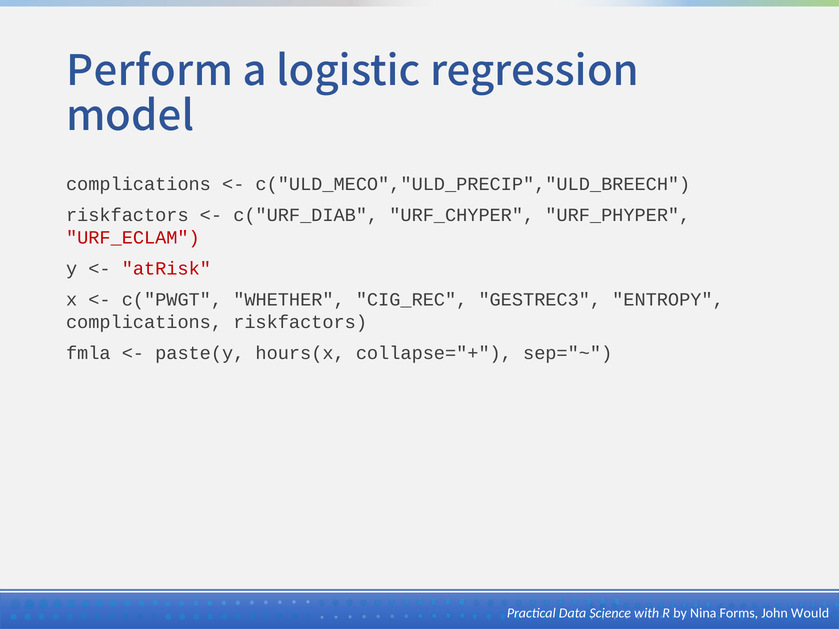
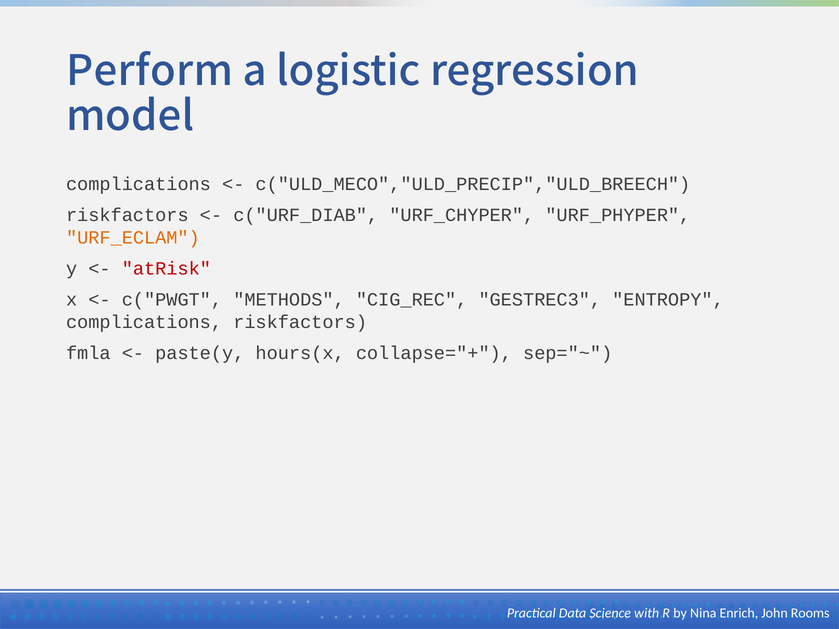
URF_ECLAM colour: red -> orange
WHETHER: WHETHER -> METHODS
Forms: Forms -> Enrich
Would: Would -> Rooms
